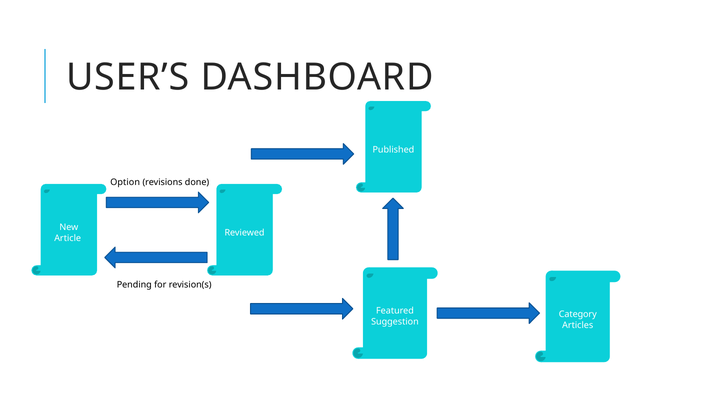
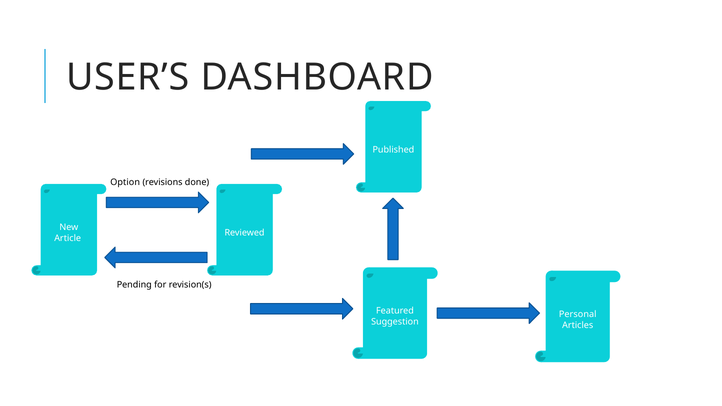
Category: Category -> Personal
